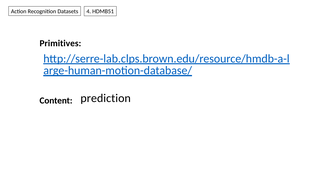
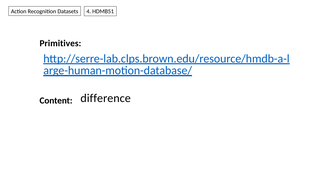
prediction: prediction -> difference
